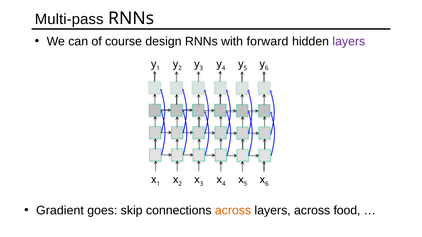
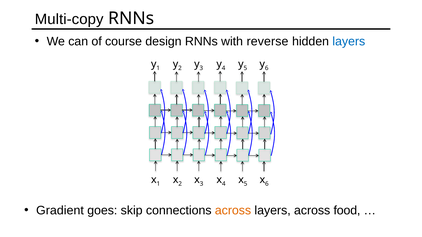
Multi-pass: Multi-pass -> Multi-copy
forward: forward -> reverse
layers at (349, 41) colour: purple -> blue
